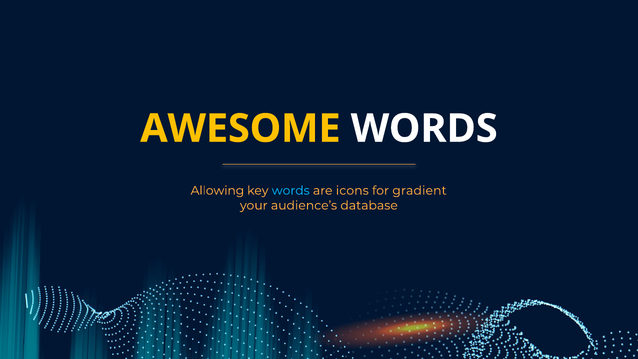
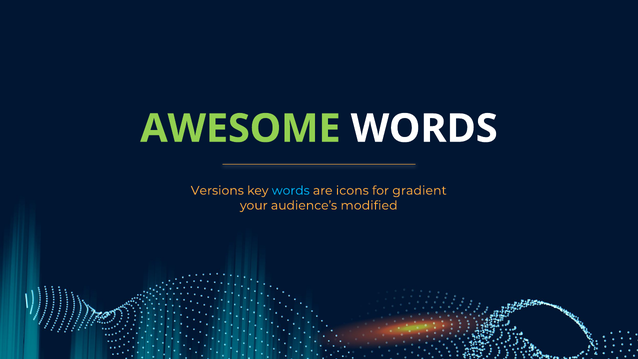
AWESOME colour: yellow -> light green
Allowing: Allowing -> Versions
database: database -> modified
